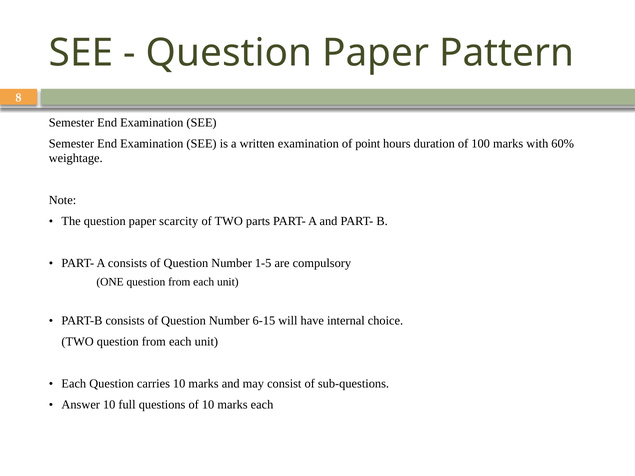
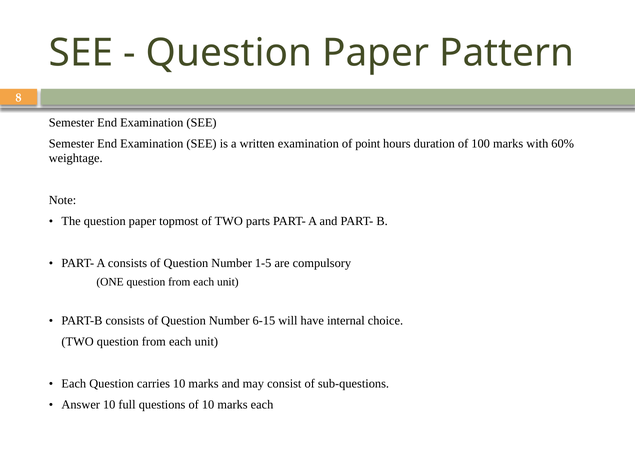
scarcity: scarcity -> topmost
